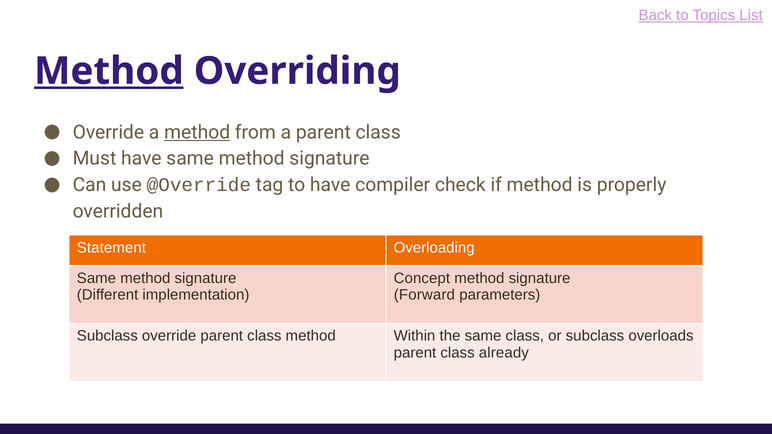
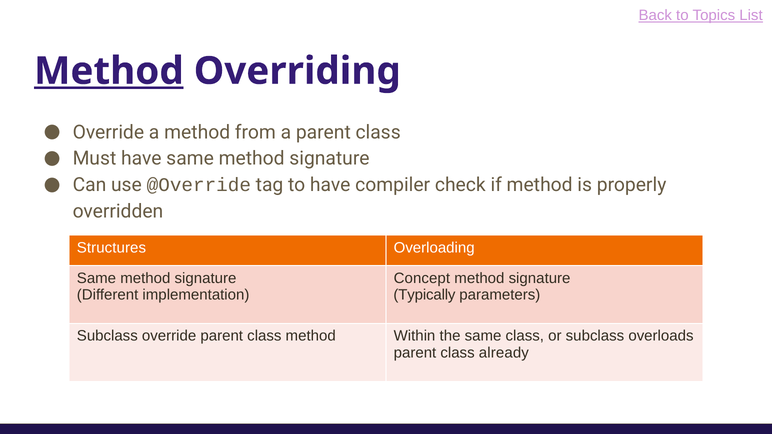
method at (197, 132) underline: present -> none
Statement: Statement -> Structures
Forward: Forward -> Typically
